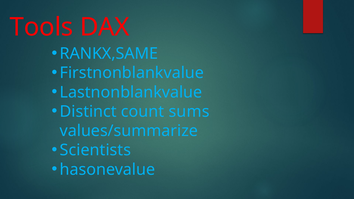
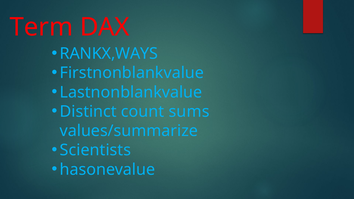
Tools: Tools -> Term
RANKX,SAME: RANKX,SAME -> RANKX,WAYS
